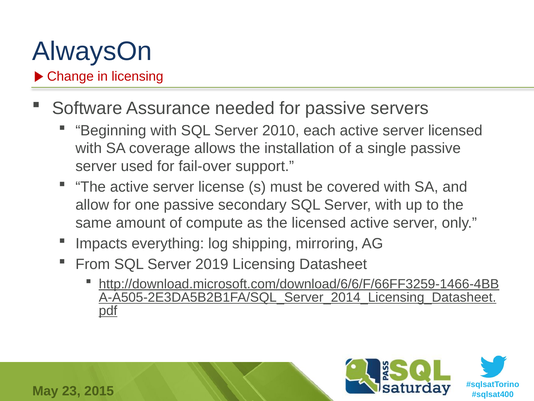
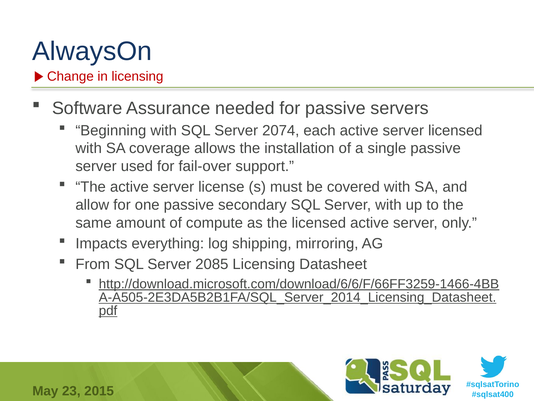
2010: 2010 -> 2074
2019: 2019 -> 2085
